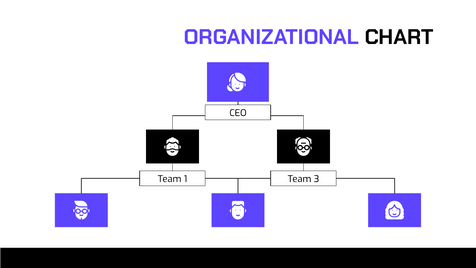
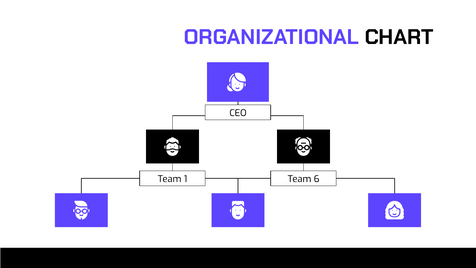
3: 3 -> 6
